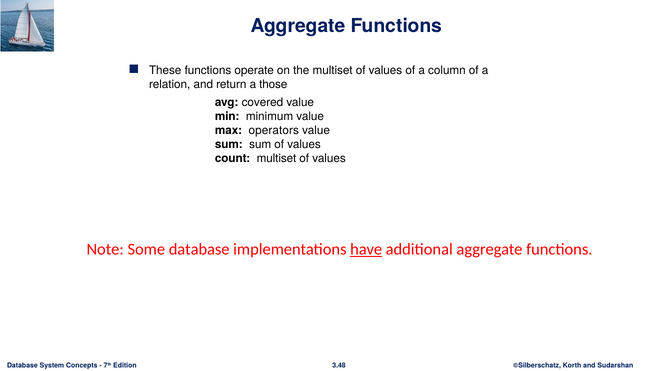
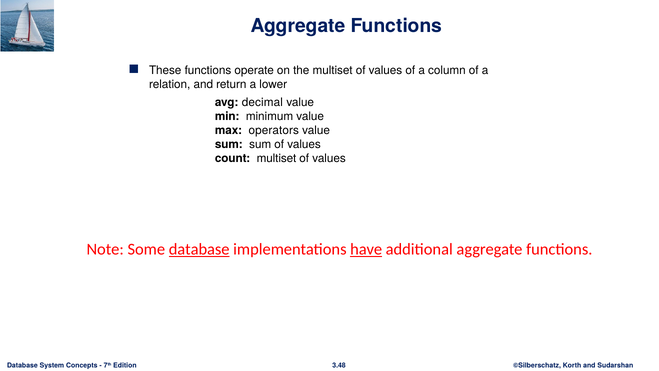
those: those -> lower
covered: covered -> decimal
database at (199, 249) underline: none -> present
